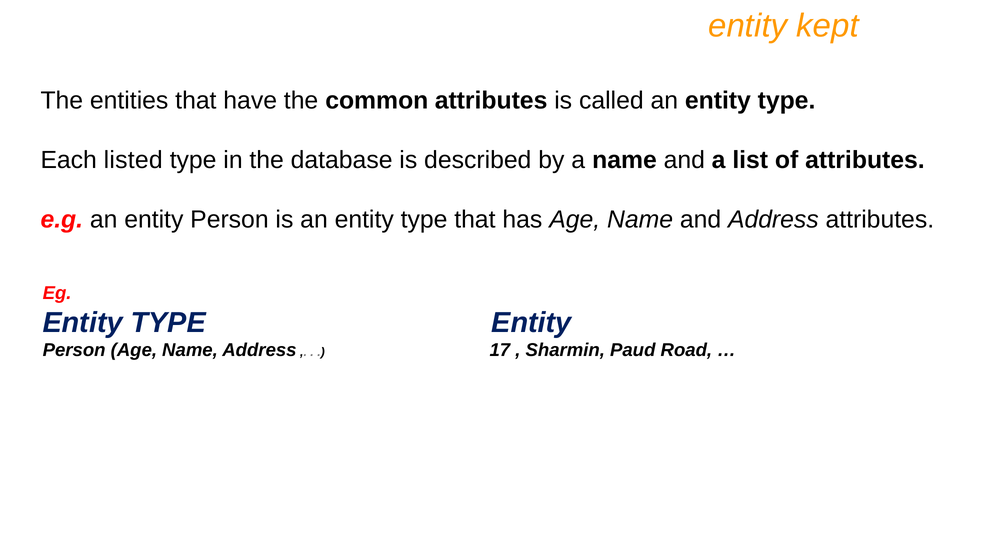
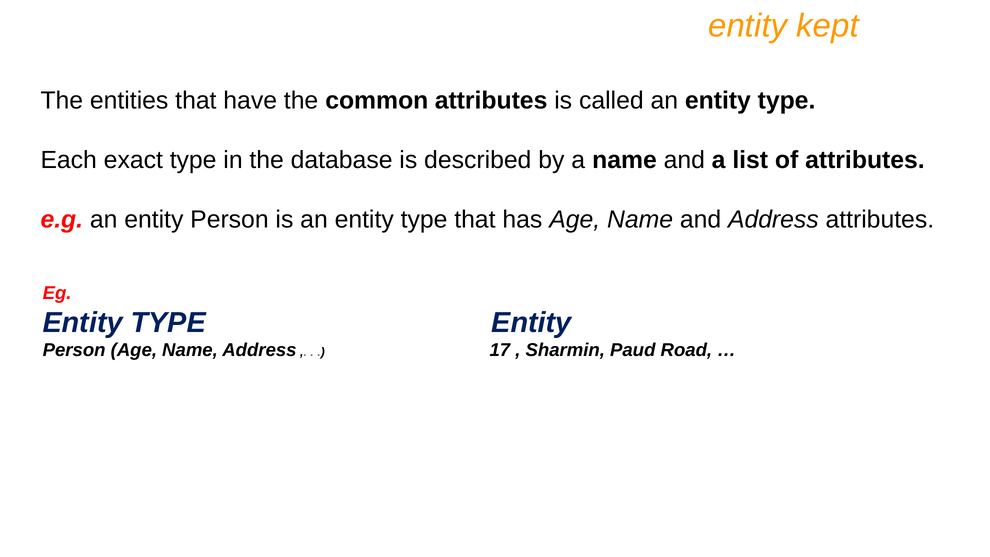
listed: listed -> exact
